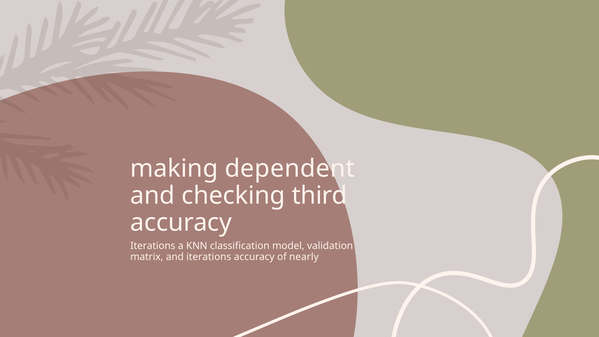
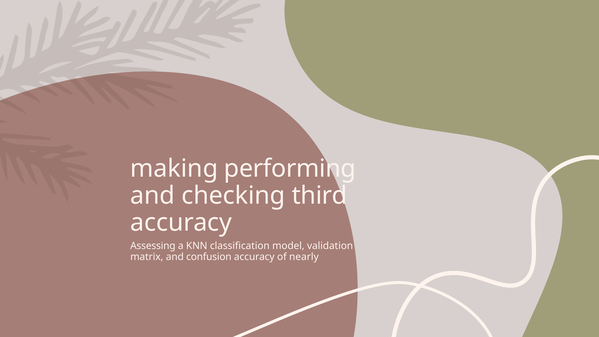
dependent: dependent -> performing
Iterations at (153, 246): Iterations -> Assessing
and iterations: iterations -> confusion
